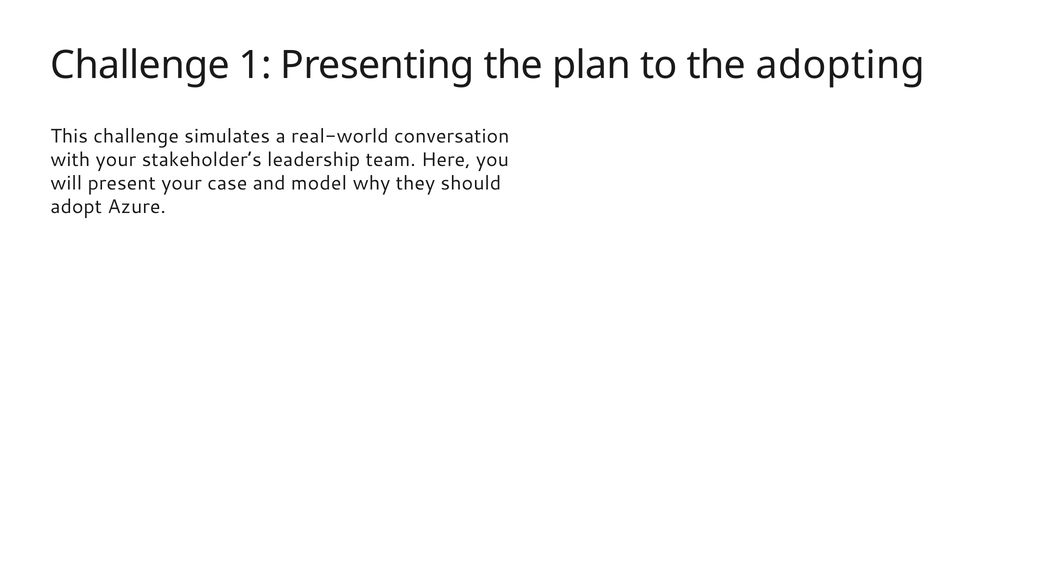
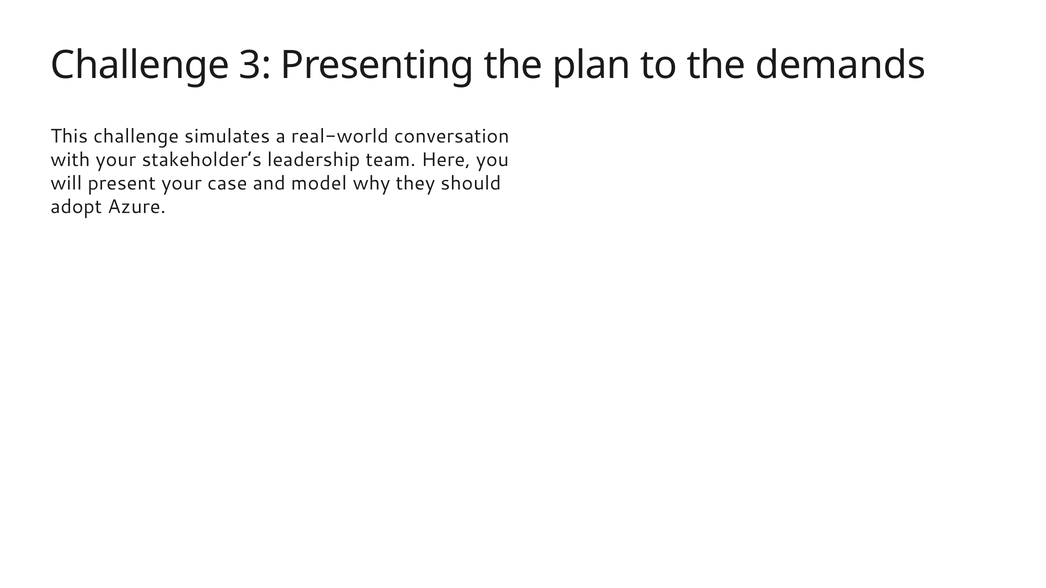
1: 1 -> 3
adopting: adopting -> demands
